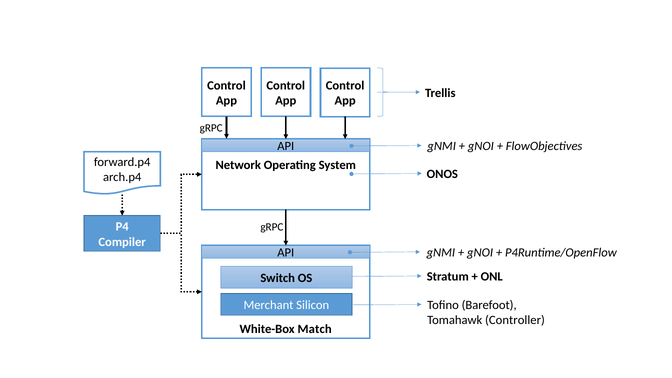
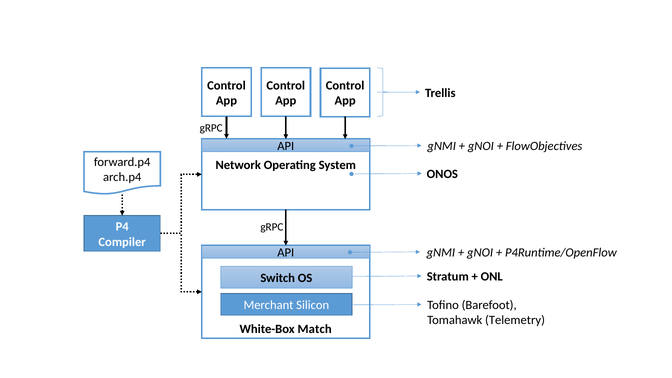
Controller: Controller -> Telemetry
